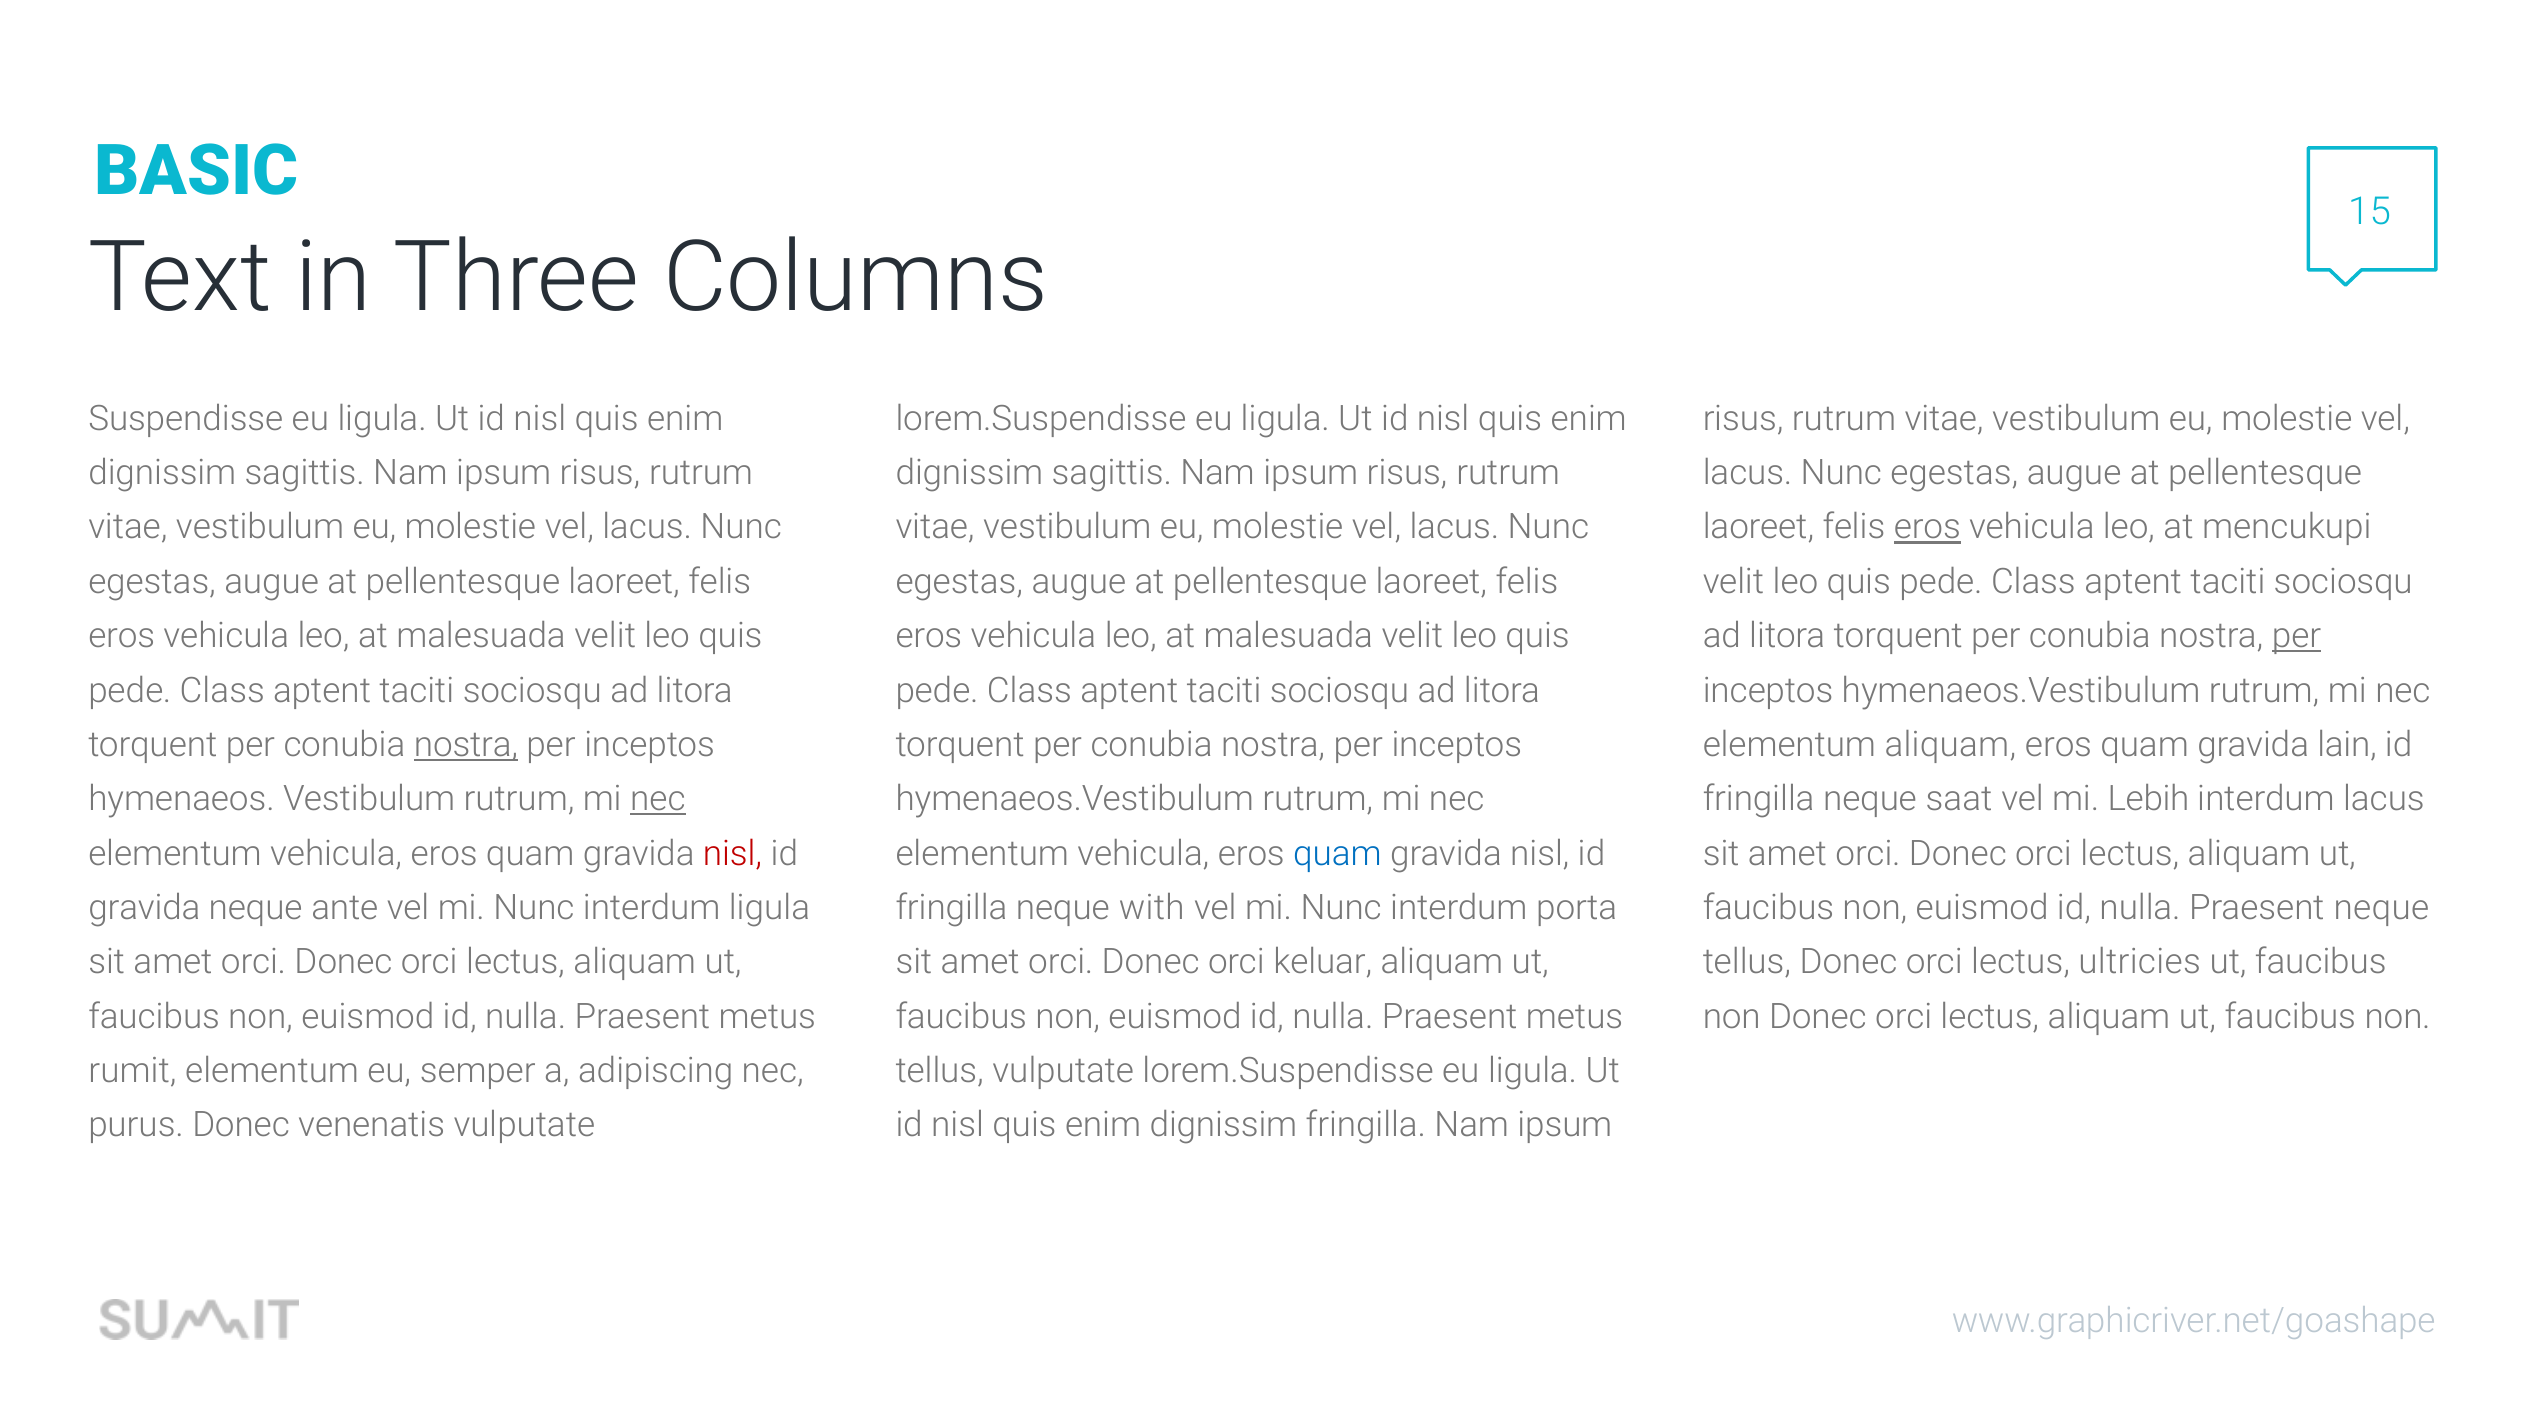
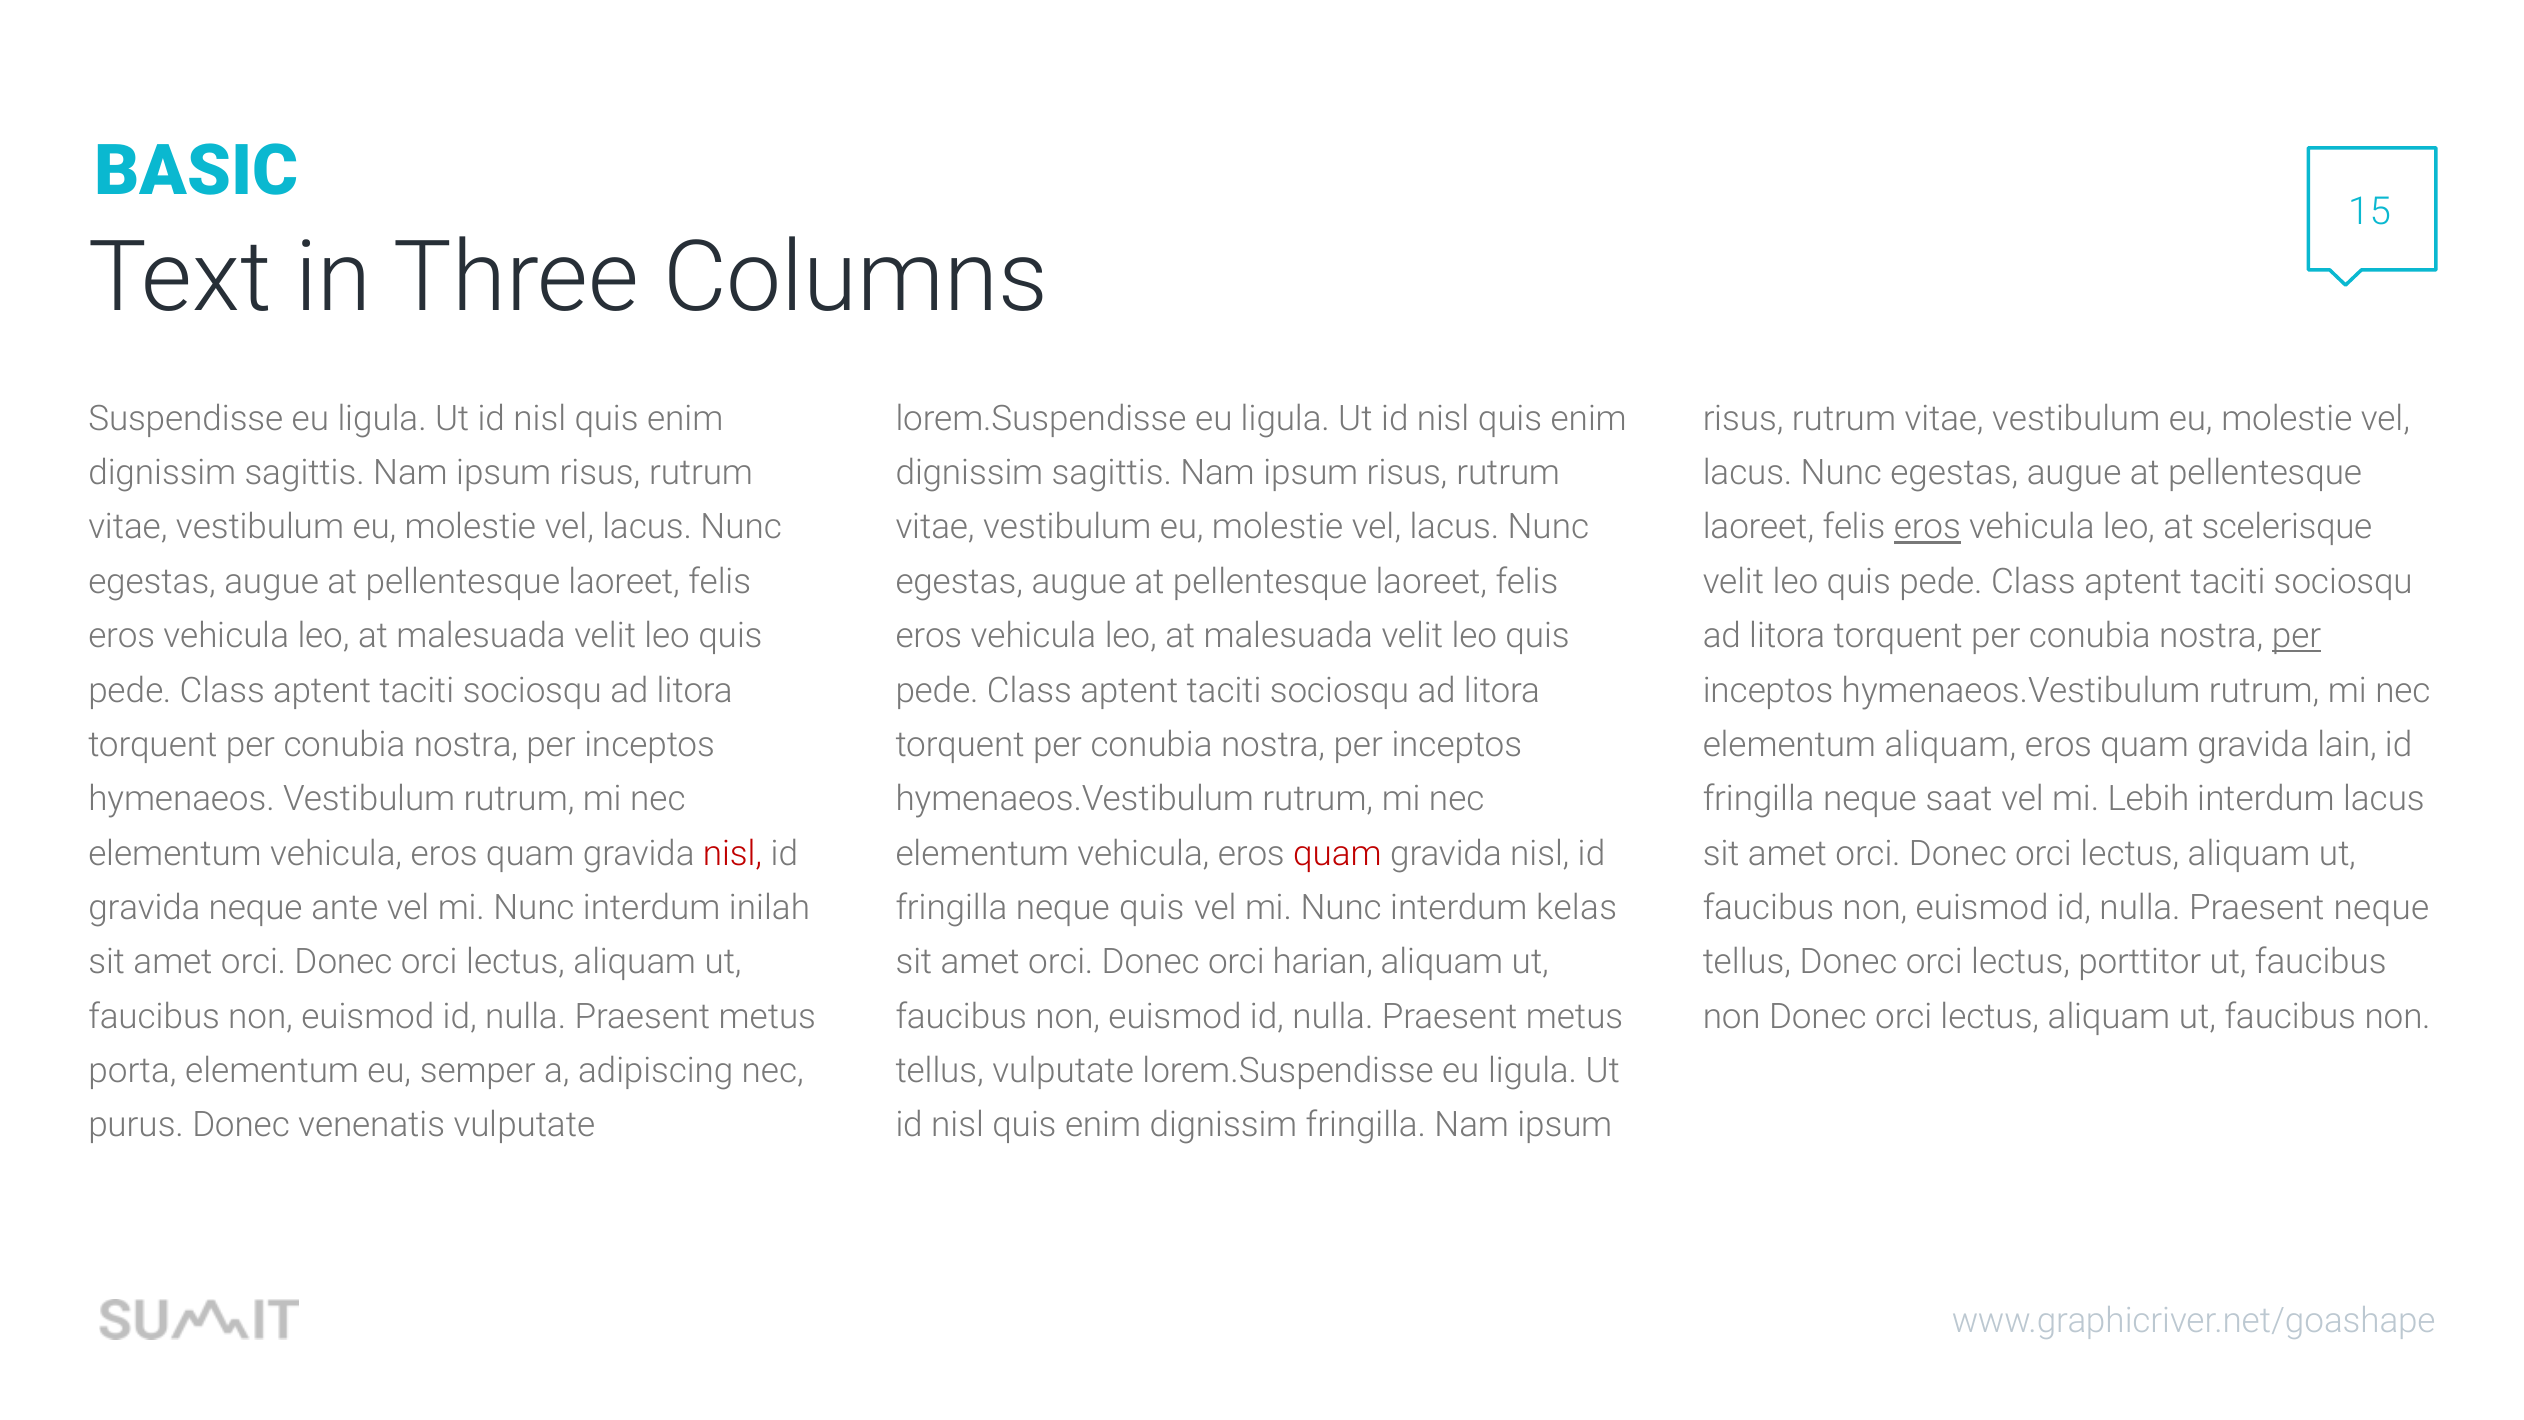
mencukupi: mencukupi -> scelerisque
nostra at (466, 745) underline: present -> none
nec at (658, 799) underline: present -> none
quam at (1337, 853) colour: blue -> red
interdum ligula: ligula -> inilah
neque with: with -> quis
porta: porta -> kelas
keluar: keluar -> harian
ultricies: ultricies -> porttitor
rumit: rumit -> porta
